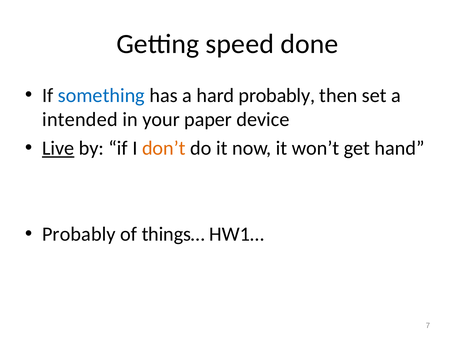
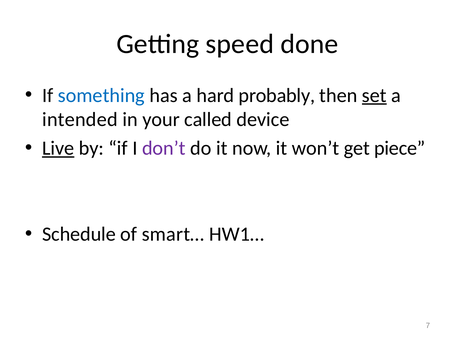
set underline: none -> present
paper: paper -> called
don’t colour: orange -> purple
hand: hand -> piece
Probably at (79, 234): Probably -> Schedule
things…: things… -> smart…
